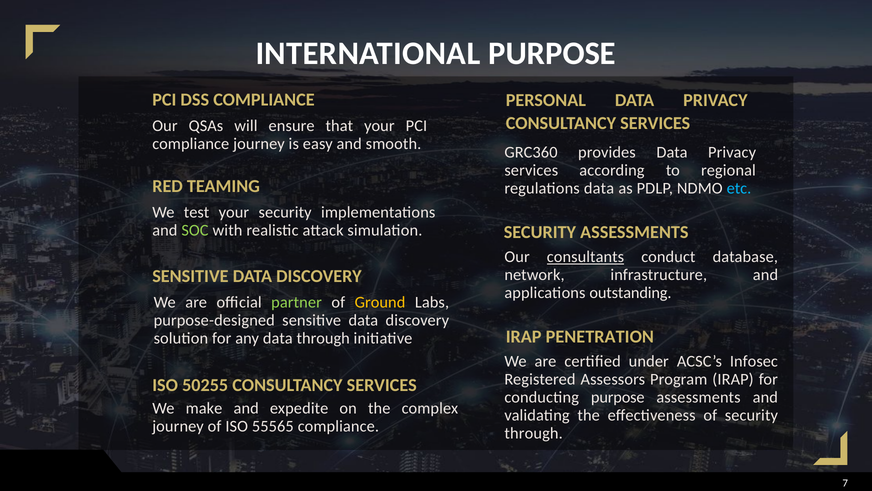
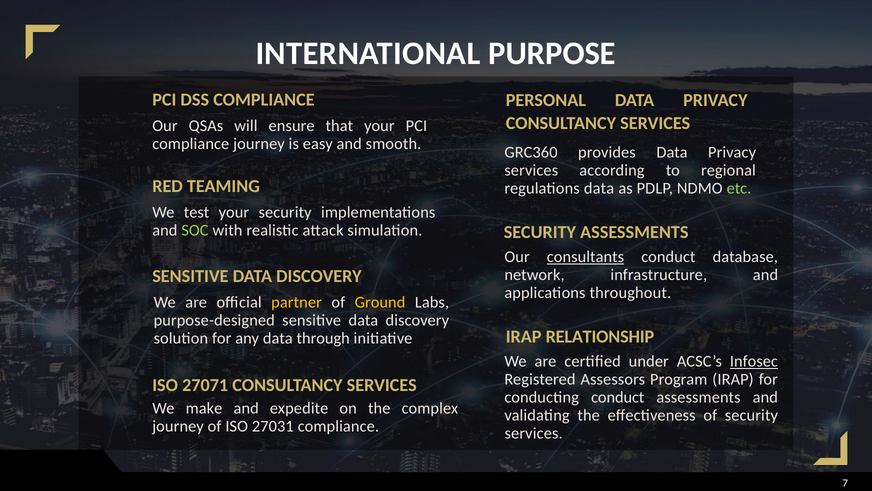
etc colour: light blue -> light green
outstanding: outstanding -> throughout
partner colour: light green -> yellow
PENETRATION: PENETRATION -> RELATIONSHIP
Infosec underline: none -> present
50255: 50255 -> 27071
conducting purpose: purpose -> conduct
55565: 55565 -> 27031
through at (534, 433): through -> services
